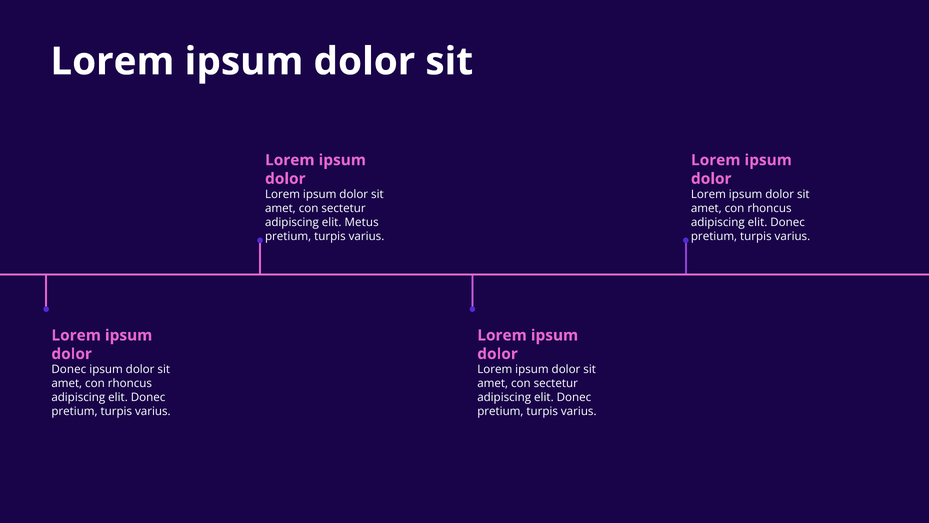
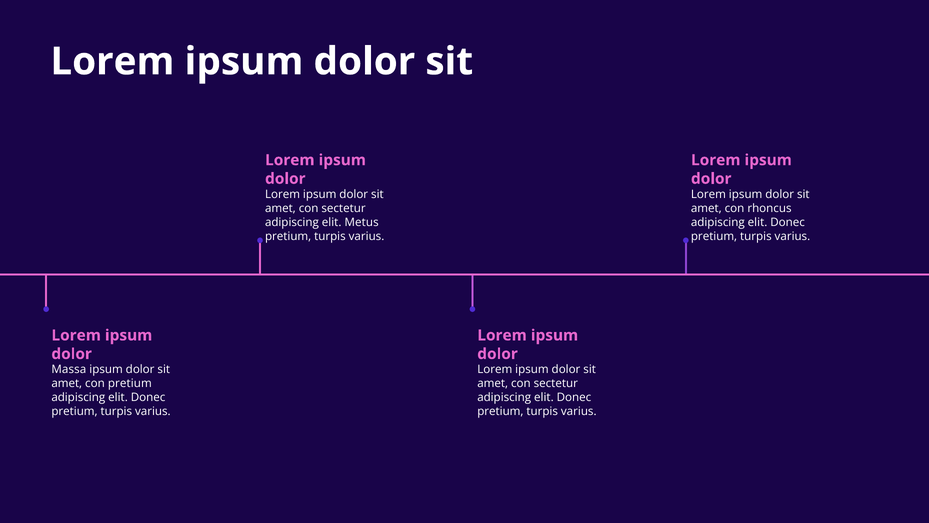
Donec at (69, 369): Donec -> Massa
rhoncus at (130, 383): rhoncus -> pretium
